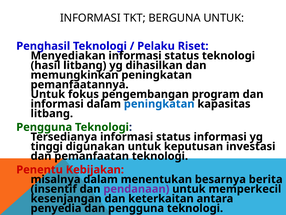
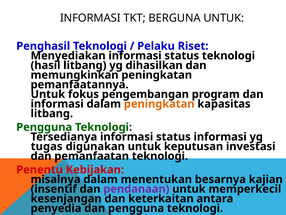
peningkatan at (159, 104) colour: blue -> orange
tinggi: tinggi -> tugas
berita: berita -> kajian
